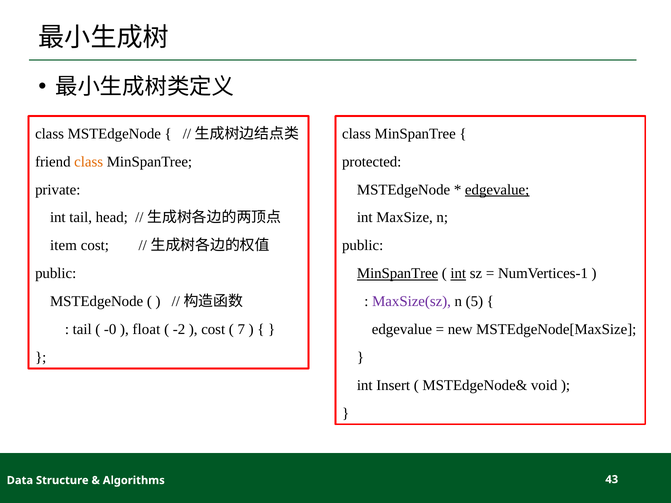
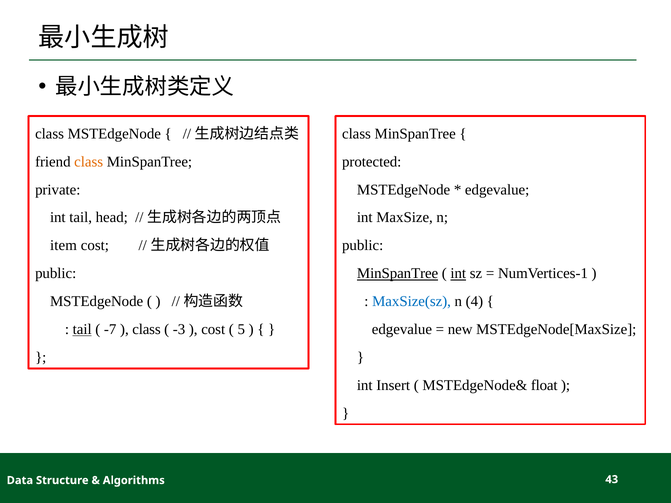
edgevalue at (497, 190) underline: present -> none
MaxSize(sz colour: purple -> blue
5: 5 -> 4
tail at (82, 329) underline: none -> present
-0: -0 -> -7
float at (146, 329): float -> class
-2: -2 -> -3
7: 7 -> 5
void: void -> float
